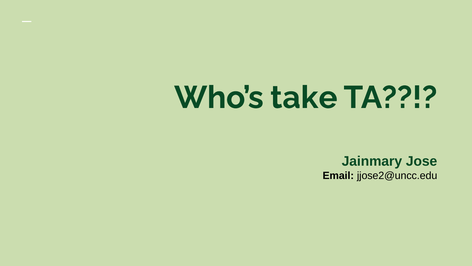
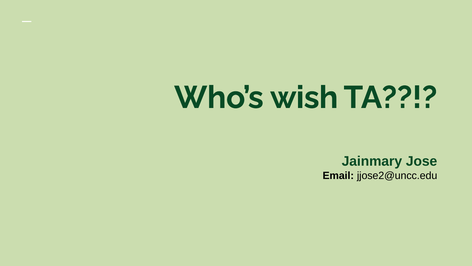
take: take -> wish
